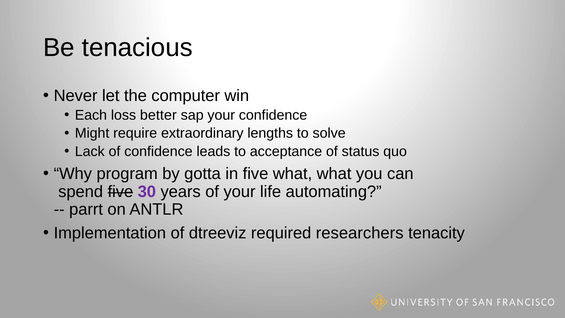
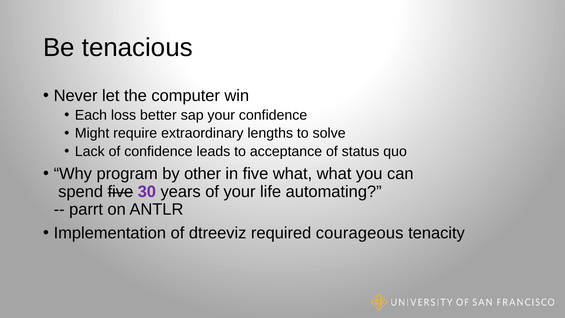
gotta: gotta -> other
researchers: researchers -> courageous
